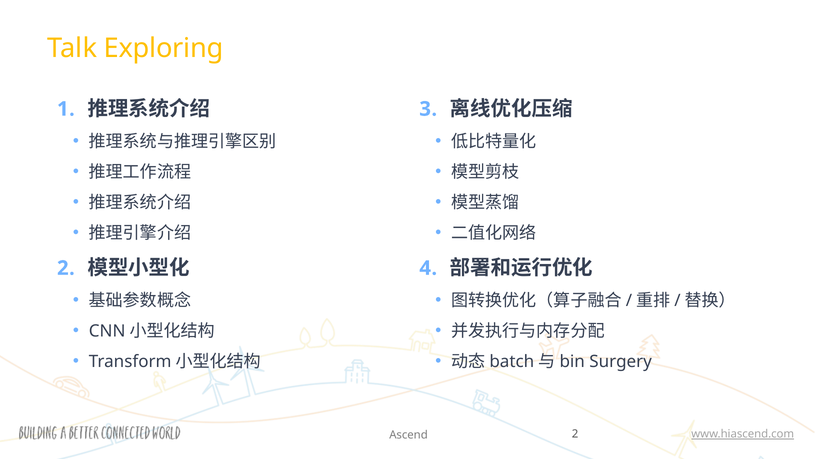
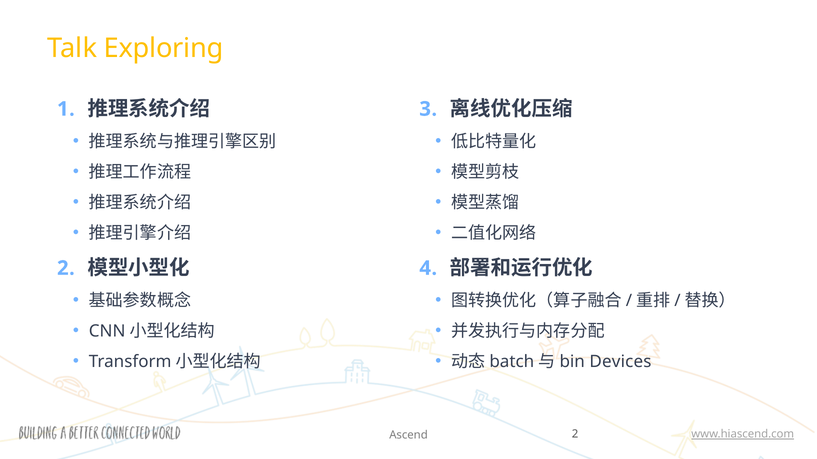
Surgery: Surgery -> Devices
